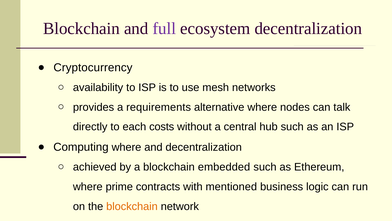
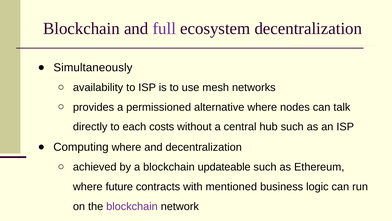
Cryptocurrency: Cryptocurrency -> Simultaneously
requirements: requirements -> permissioned
embedded: embedded -> updateable
prime: prime -> future
blockchain at (132, 206) colour: orange -> purple
